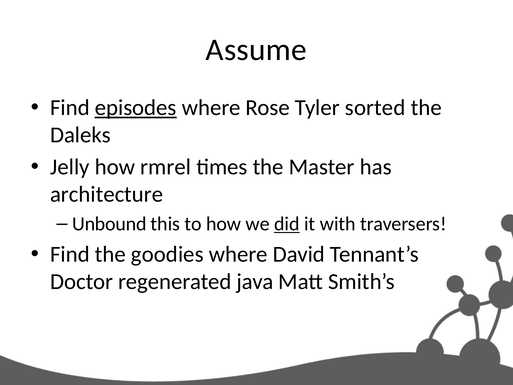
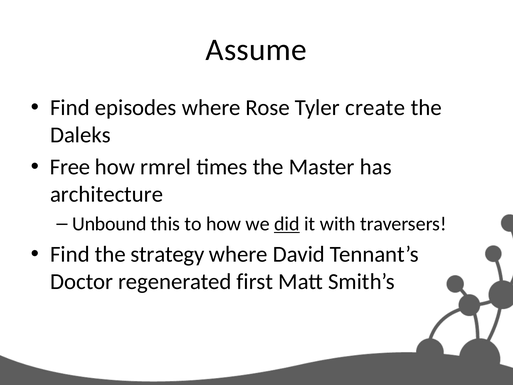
episodes underline: present -> none
sorted: sorted -> create
Jelly: Jelly -> Free
goodies: goodies -> strategy
java: java -> first
